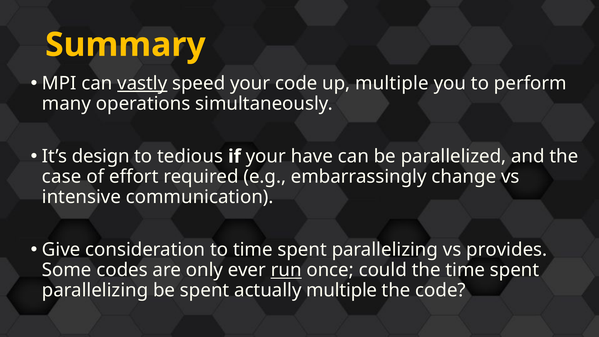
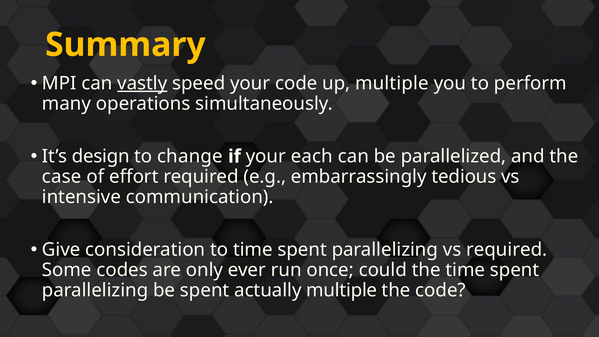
tedious: tedious -> change
have: have -> each
change: change -> tedious
vs provides: provides -> required
run underline: present -> none
